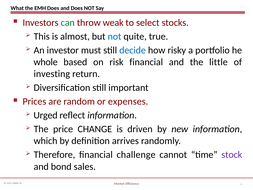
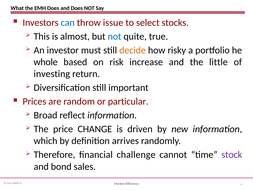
can colour: green -> blue
weak: weak -> issue
decide colour: blue -> orange
risk financial: financial -> increase
expenses: expenses -> particular
Urged: Urged -> Broad
